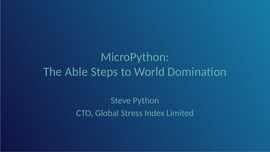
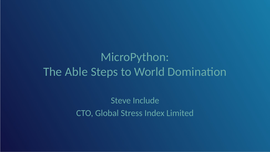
Python: Python -> Include
